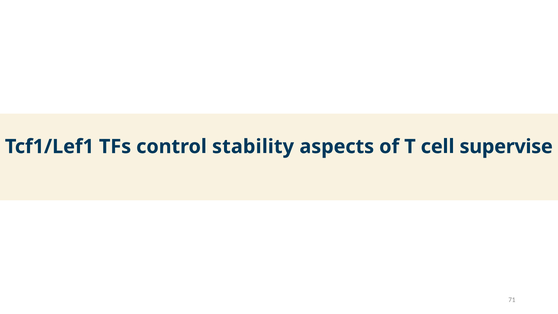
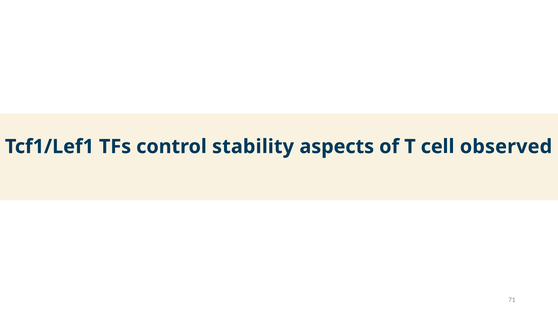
supervise: supervise -> observed
